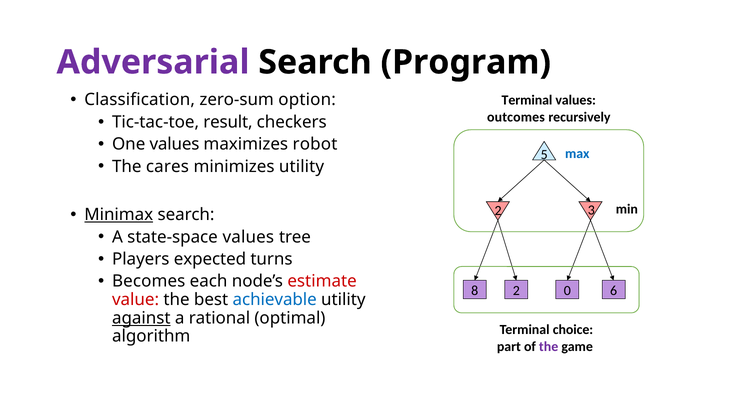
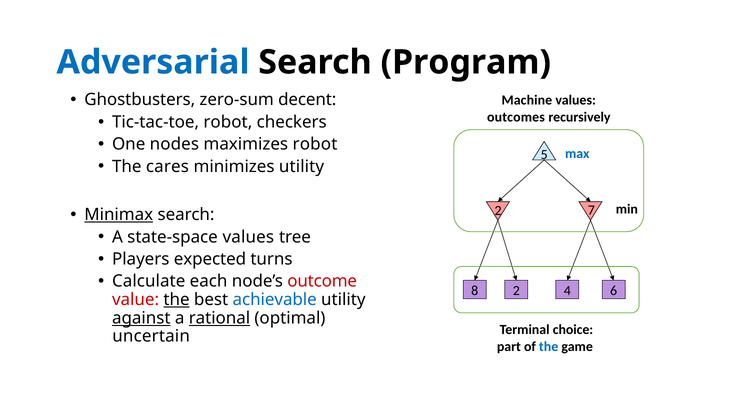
Adversarial colour: purple -> blue
Classification: Classification -> Ghostbusters
option: option -> decent
Terminal at (527, 100): Terminal -> Machine
Tic-tac-toe result: result -> robot
One values: values -> nodes
3: 3 -> 7
Becomes: Becomes -> Calculate
estimate: estimate -> outcome
0: 0 -> 4
the at (177, 300) underline: none -> present
rational underline: none -> present
algorithm: algorithm -> uncertain
the at (549, 346) colour: purple -> blue
